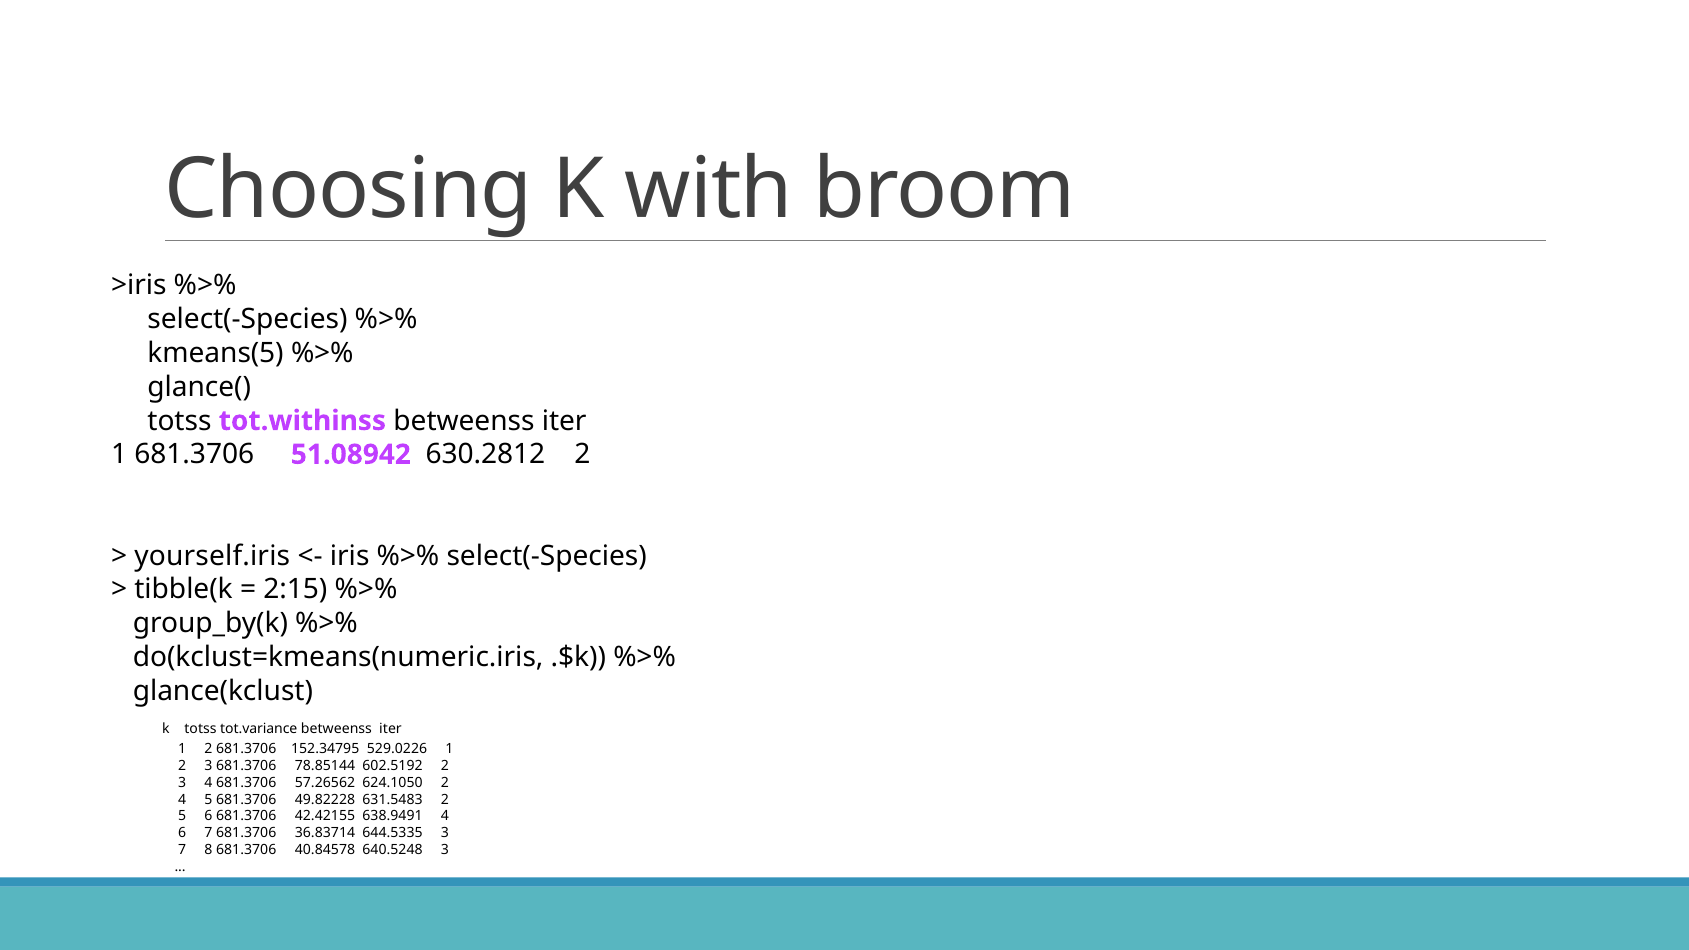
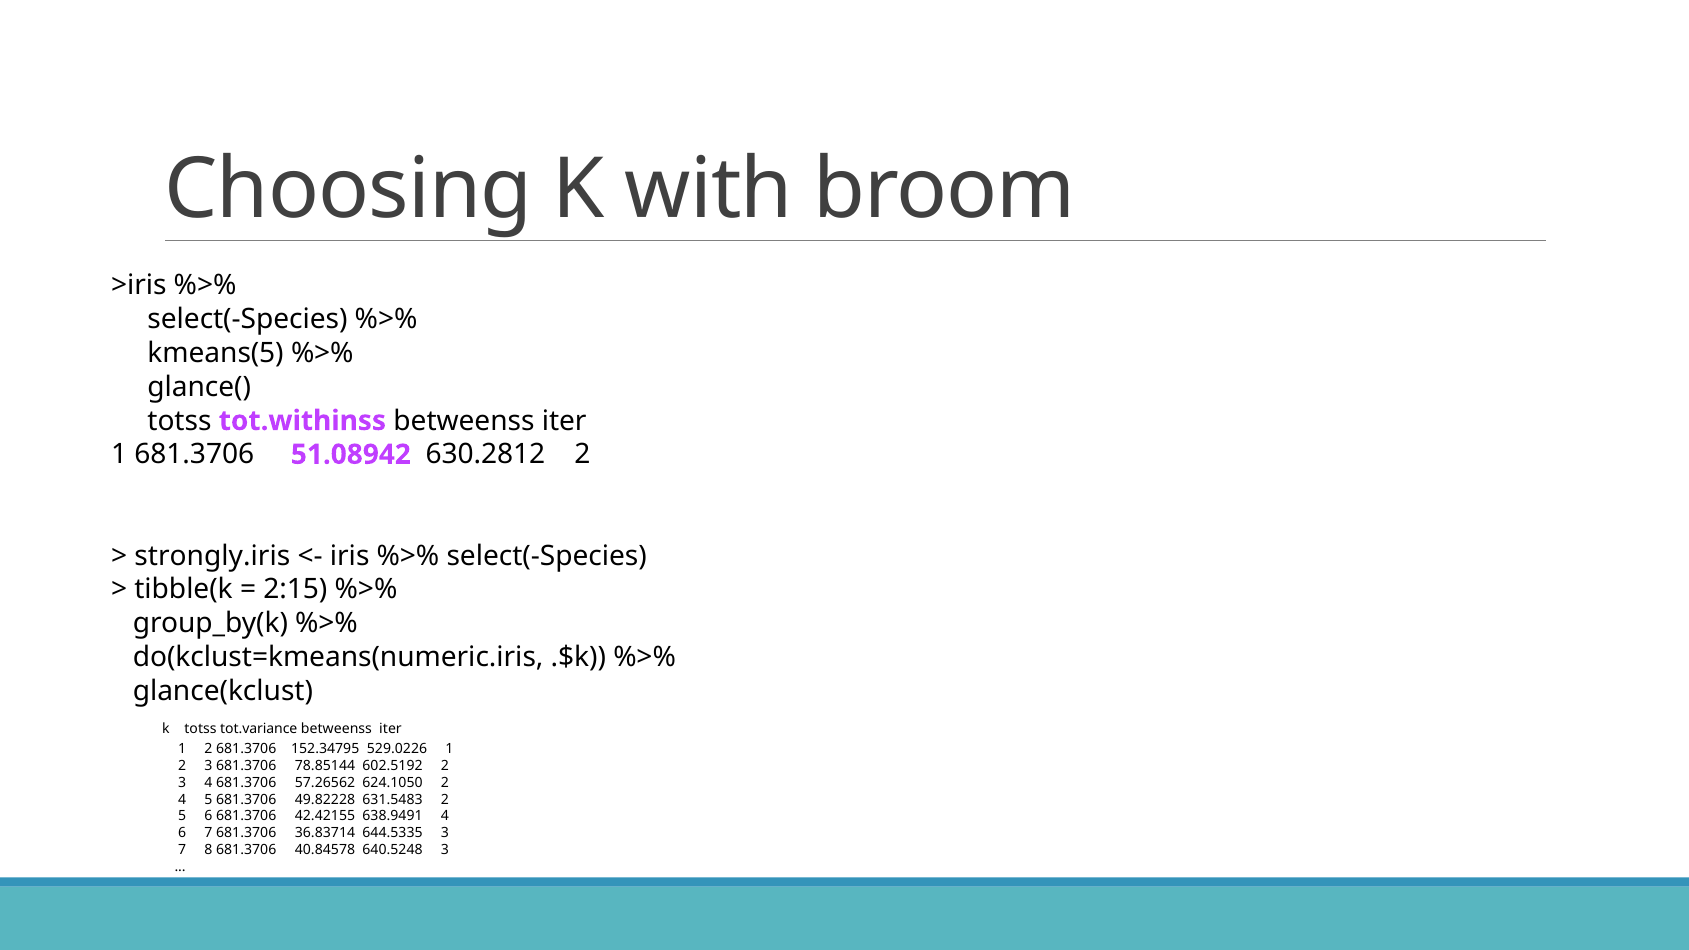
yourself.iris: yourself.iris -> strongly.iris
